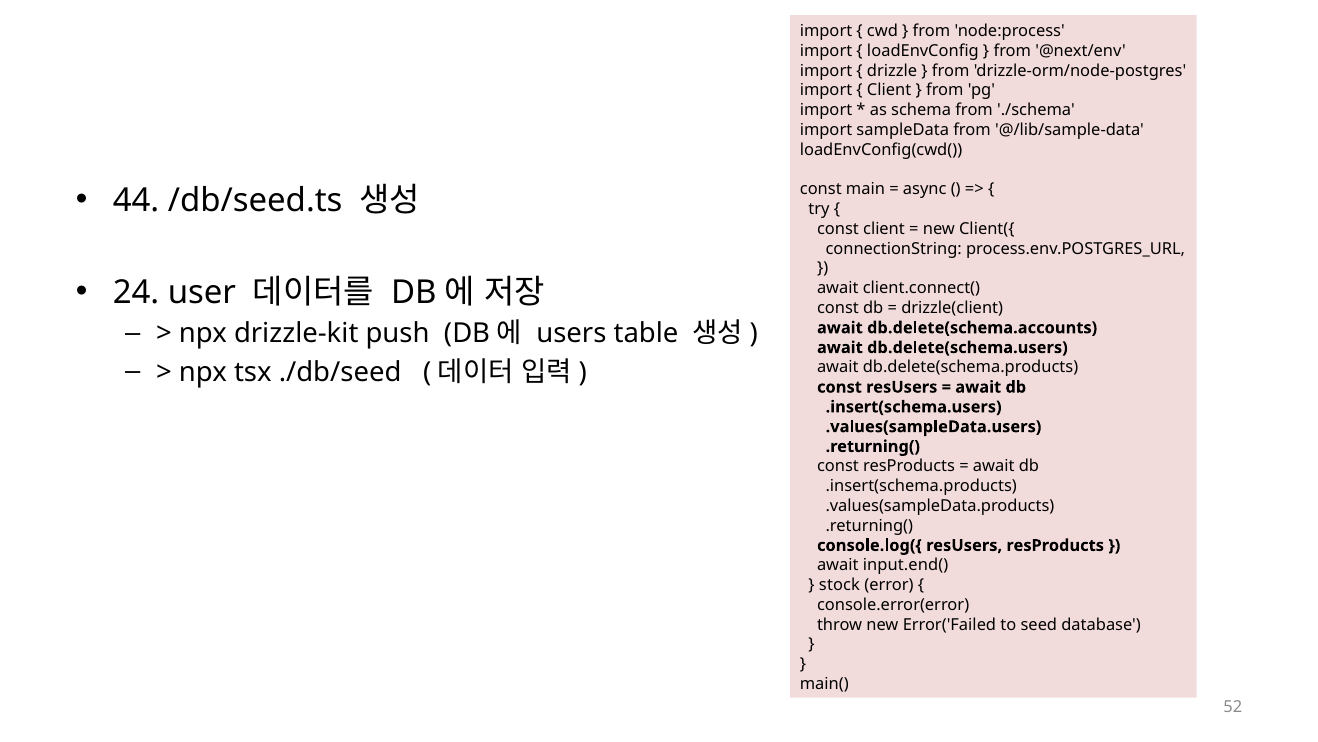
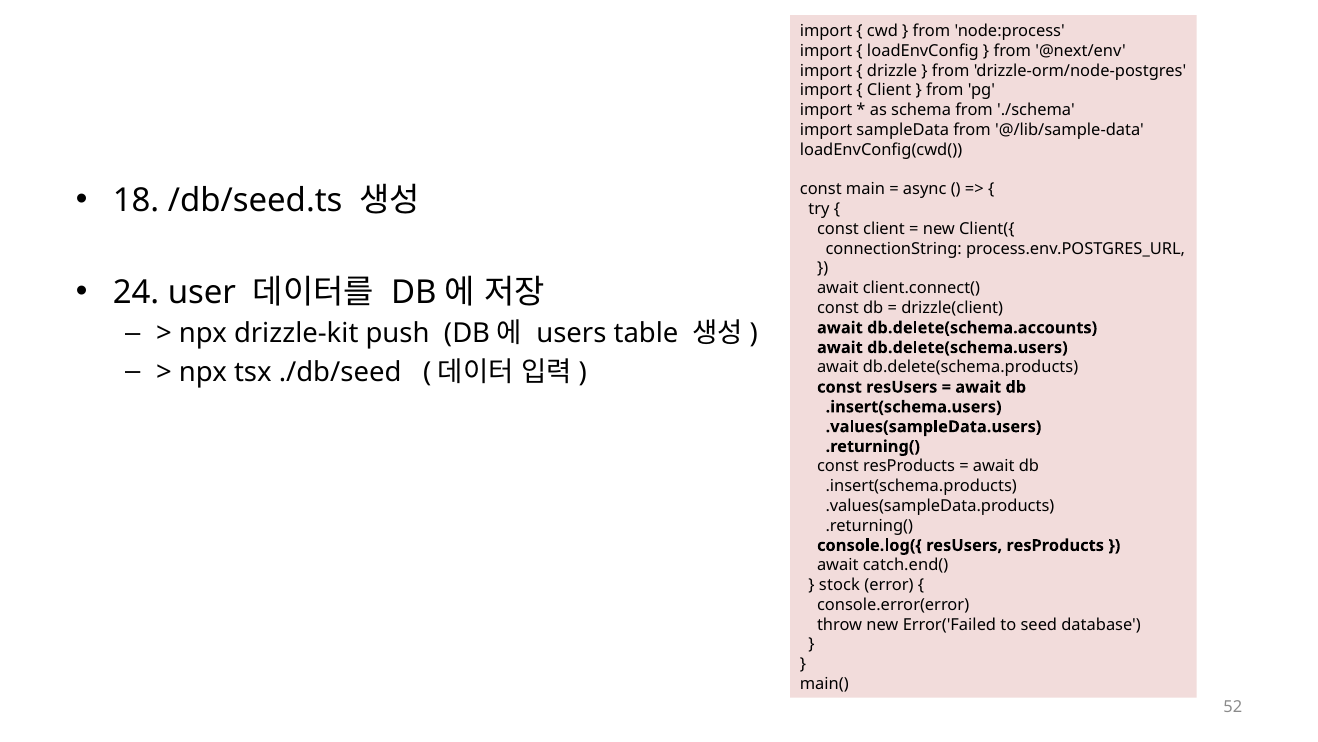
44: 44 -> 18
input.end(: input.end( -> catch.end(
